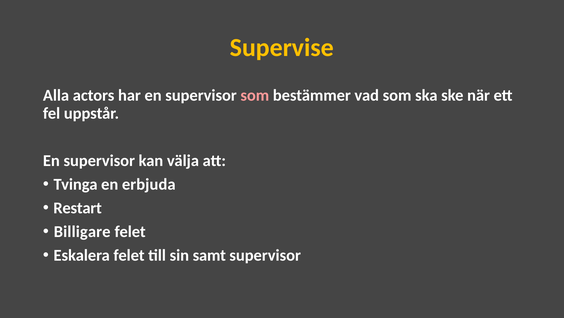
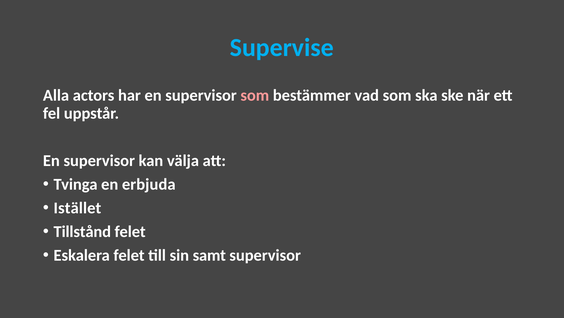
Supervise colour: yellow -> light blue
Restart: Restart -> Istället
Billigare: Billigare -> Tillstånd
